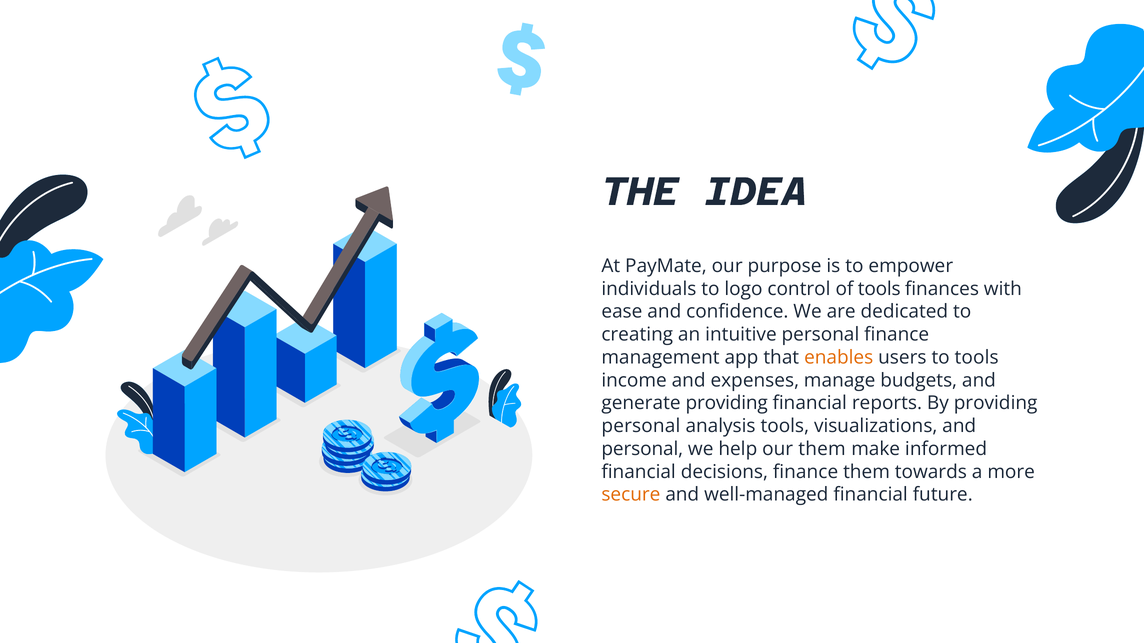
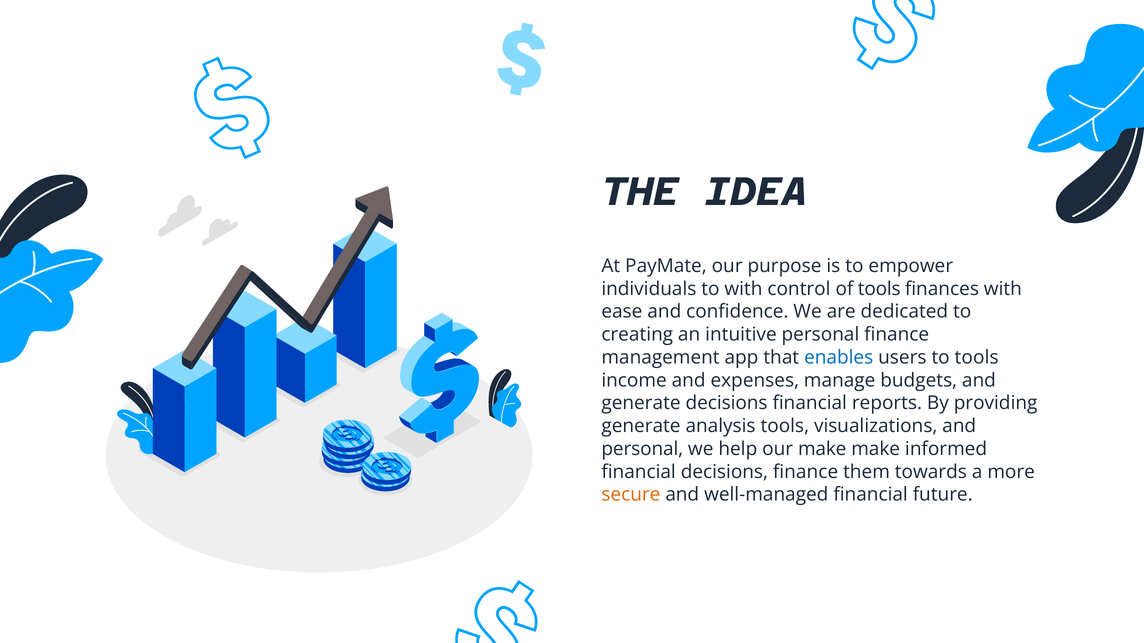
to logo: logo -> with
enables colour: orange -> blue
generate providing: providing -> decisions
personal at (641, 426): personal -> generate
our them: them -> make
